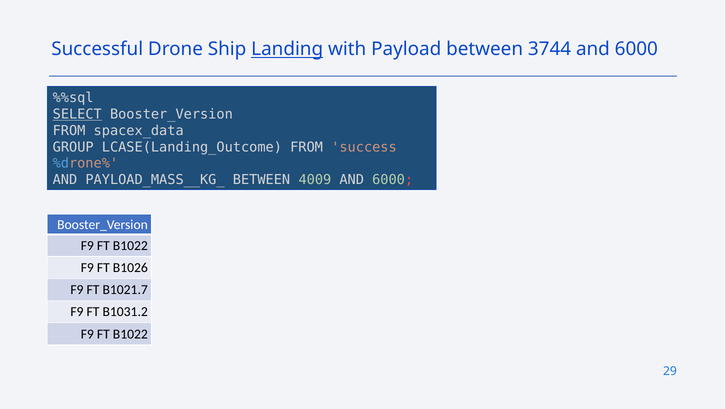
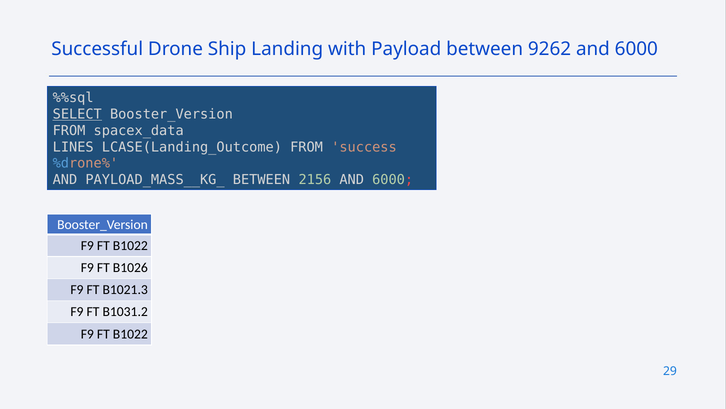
Landing underline: present -> none
3744: 3744 -> 9262
GROUP: GROUP -> LINES
4009: 4009 -> 2156
B1021.7: B1021.7 -> B1021.3
